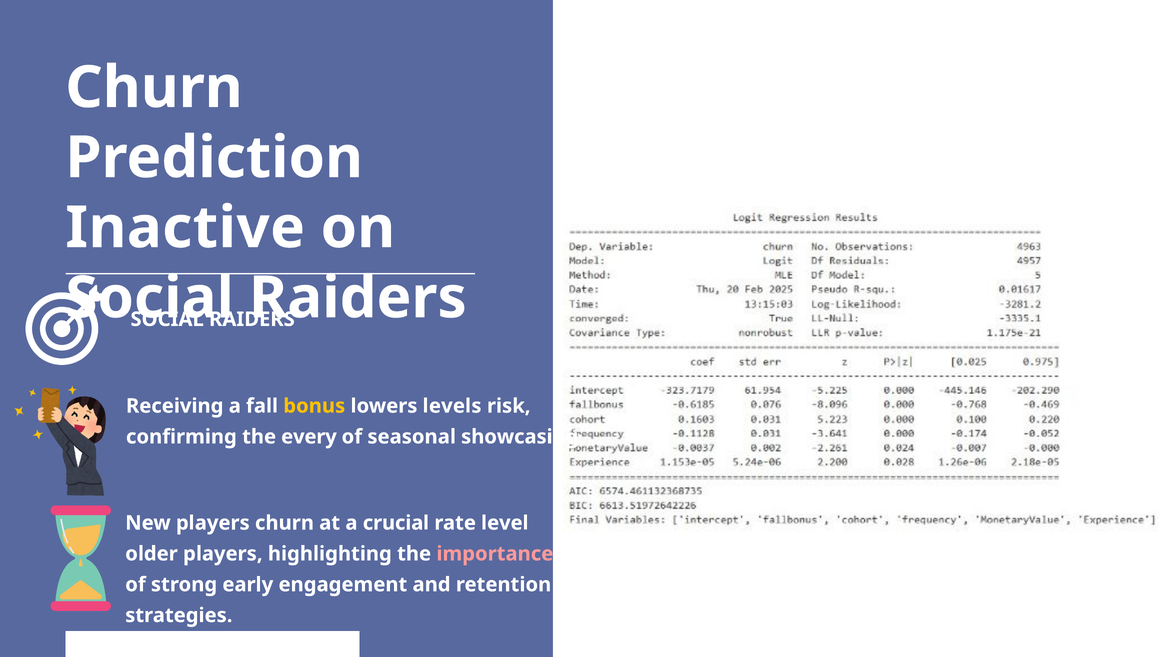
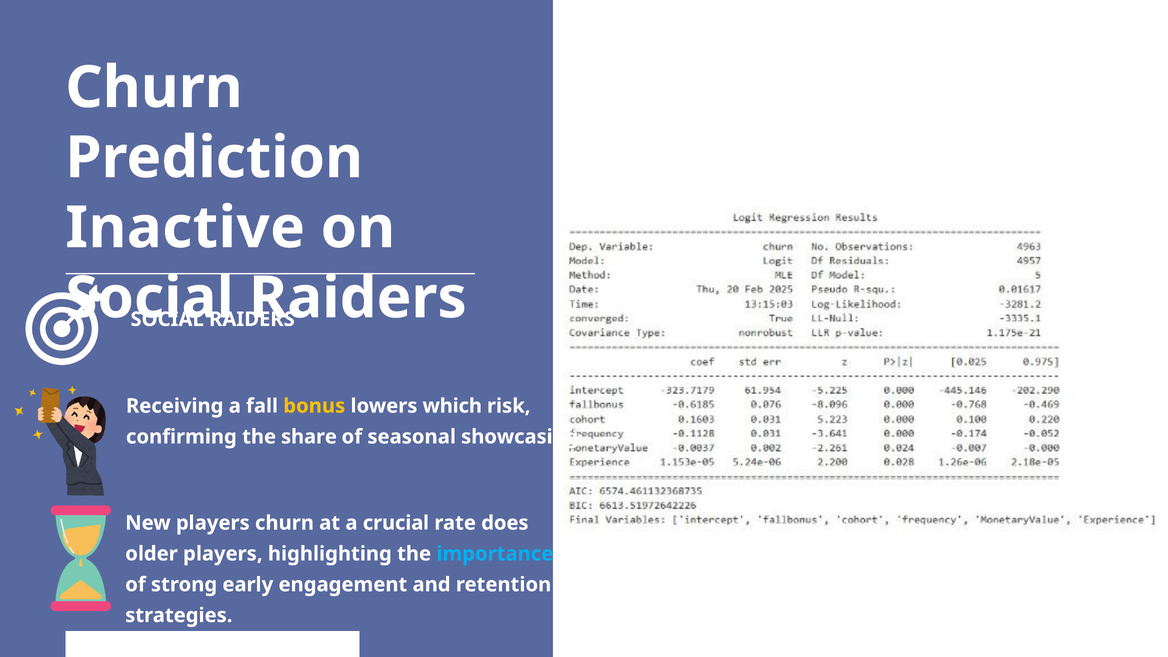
levels: levels -> which
every: every -> share
level: level -> does
importance colour: pink -> light blue
